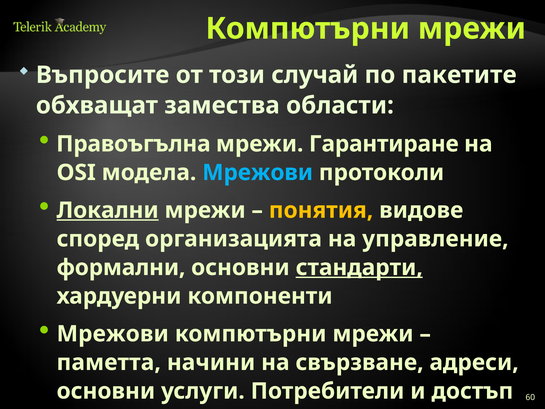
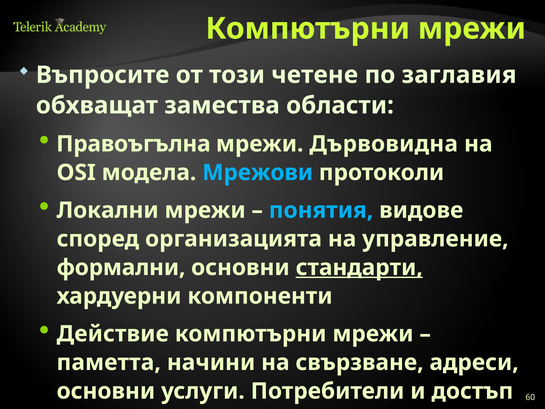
случай: случай -> четене
пакетите: пакетите -> заглавия
Гарантиране: Гарантиране -> Дървовидна
Локални underline: present -> none
понятия colour: yellow -> light blue
Мрежови at (113, 334): Мрежови -> Действие
